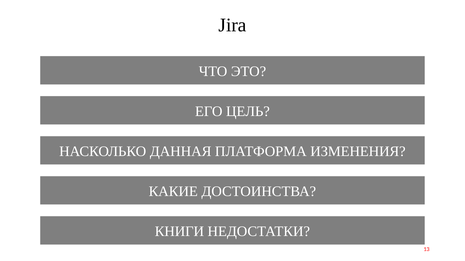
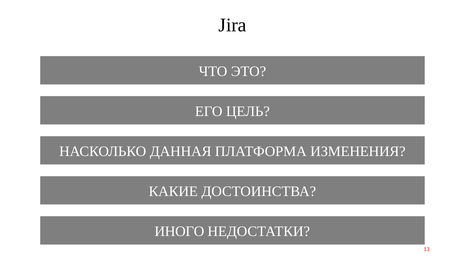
КНИГИ: КНИГИ -> ИНОГО
